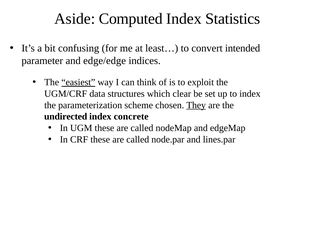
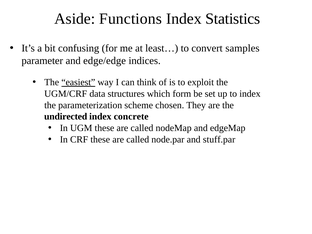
Computed: Computed -> Functions
intended: intended -> samples
clear: clear -> form
They underline: present -> none
lines.par: lines.par -> stuff.par
